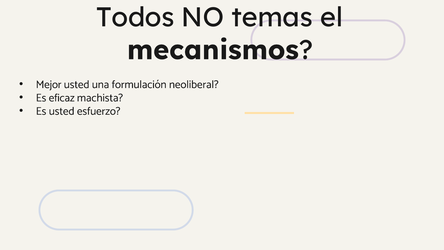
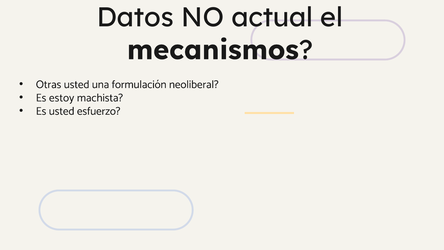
Todos: Todos -> Datos
temas: temas -> actual
Mejor: Mejor -> Otras
eficaz: eficaz -> estoy
